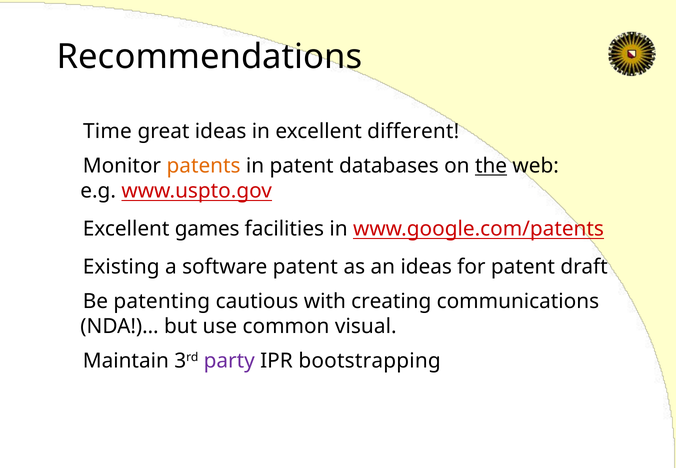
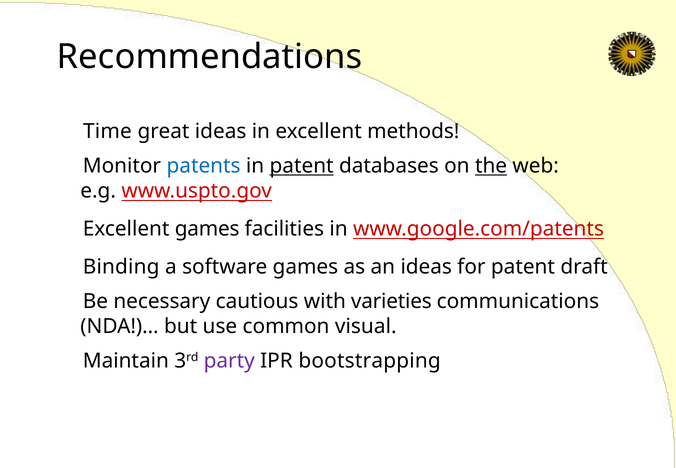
different: different -> methods
patents colour: orange -> blue
patent at (302, 166) underline: none -> present
Existing: Existing -> Binding
software patent: patent -> games
patenting: patenting -> necessary
creating: creating -> varieties
